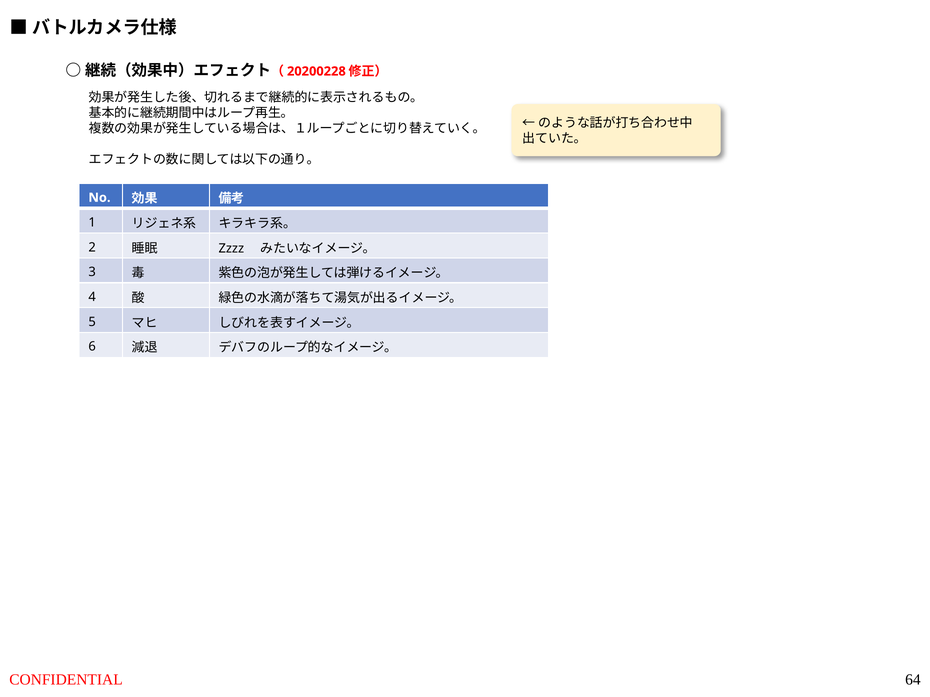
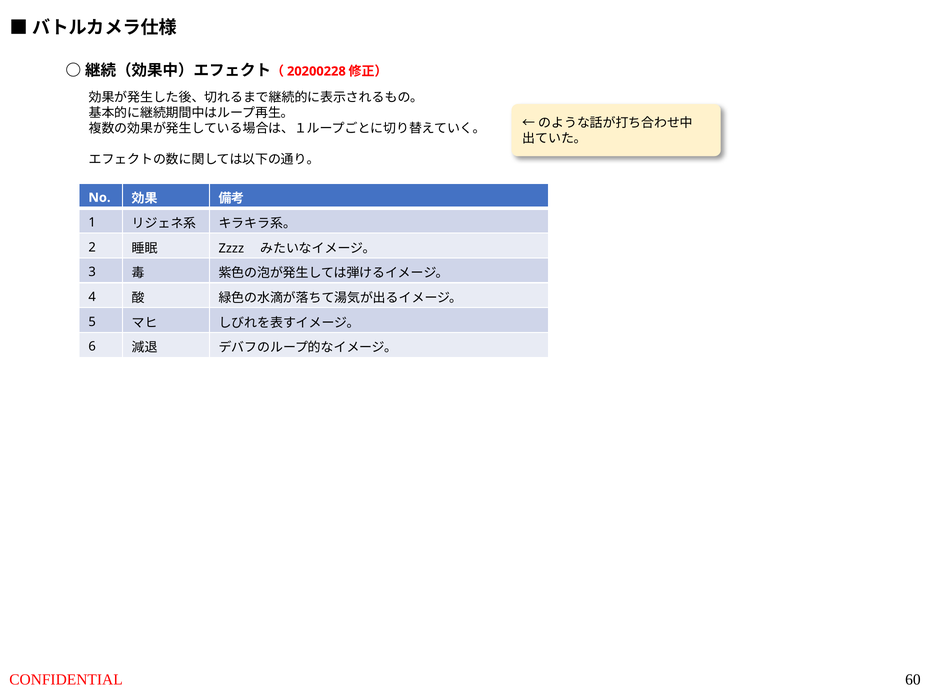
64: 64 -> 60
